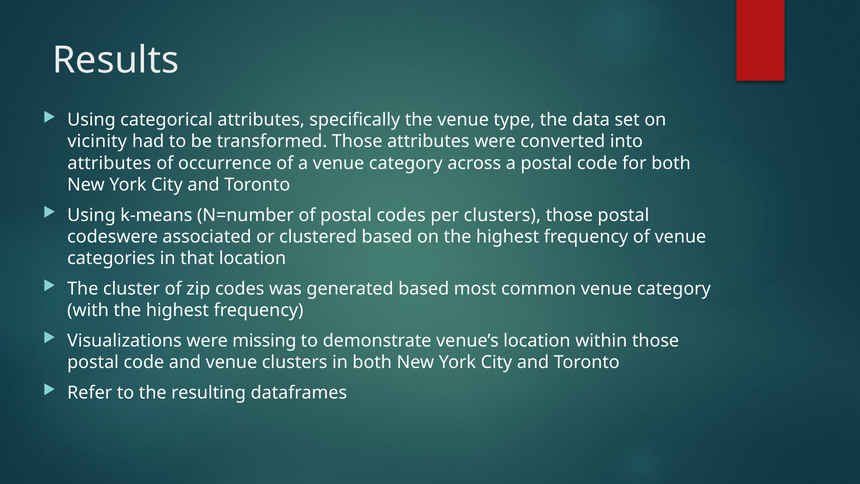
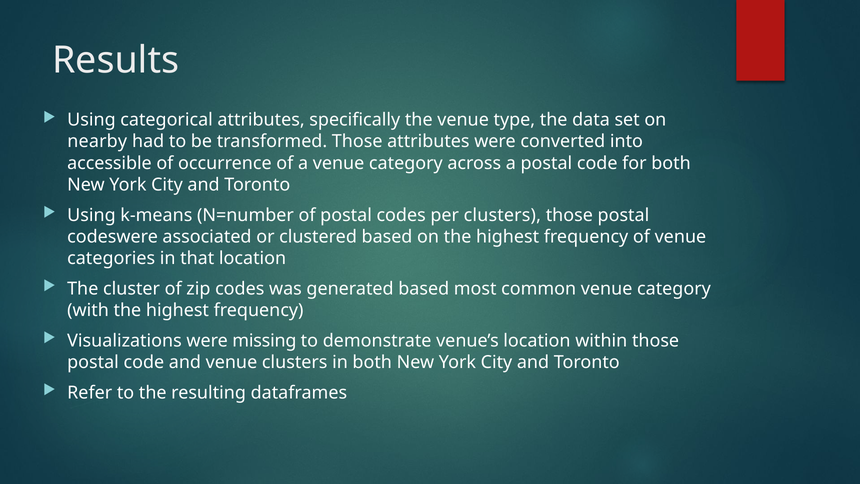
vicinity: vicinity -> nearby
attributes at (109, 163): attributes -> accessible
